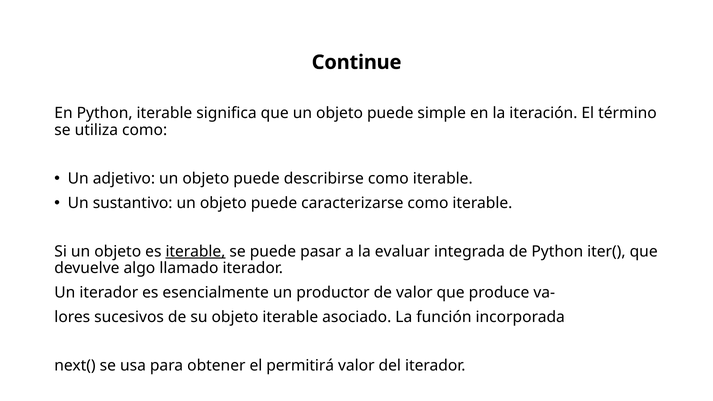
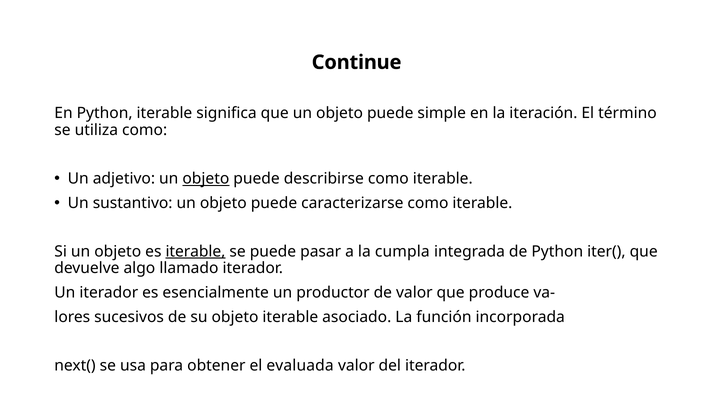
objeto at (206, 179) underline: none -> present
evaluar: evaluar -> cumpla
permitirá: permitirá -> evaluada
